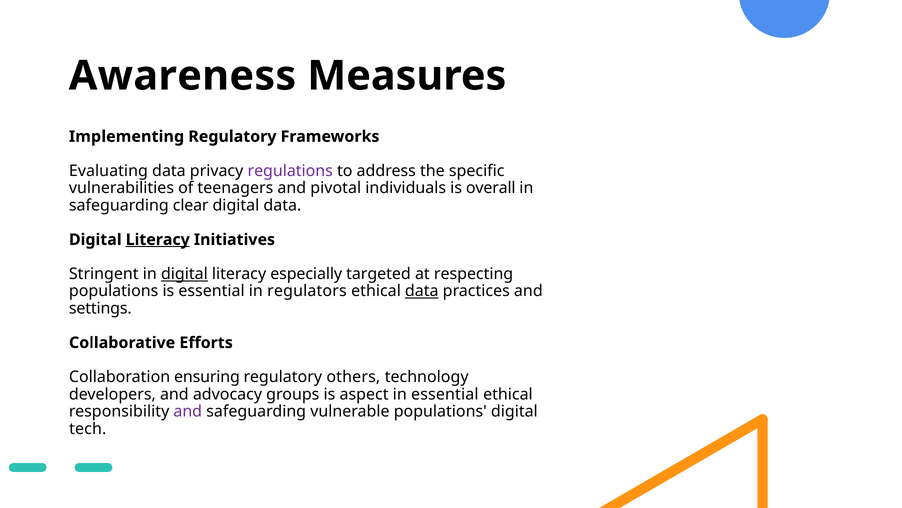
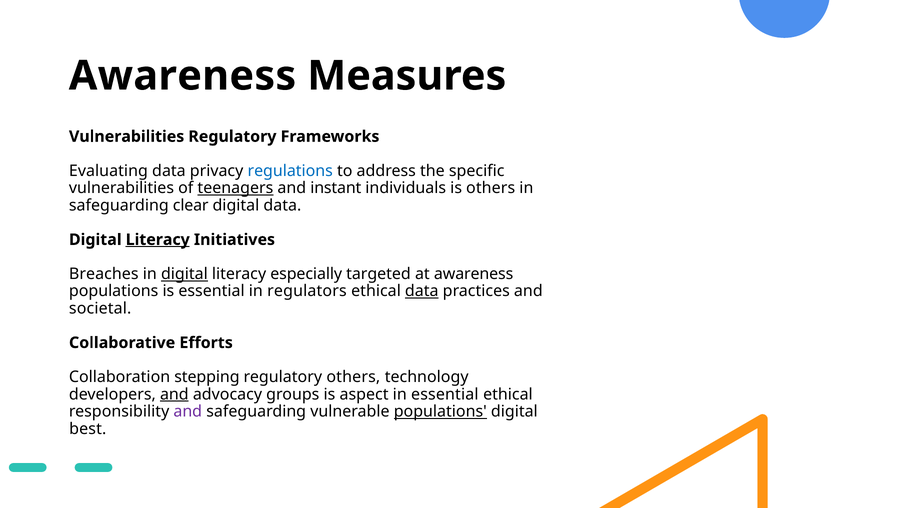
Implementing at (127, 136): Implementing -> Vulnerabilities
regulations colour: purple -> blue
teenagers underline: none -> present
pivotal: pivotal -> instant
is overall: overall -> others
Stringent: Stringent -> Breaches
at respecting: respecting -> awareness
settings: settings -> societal
ensuring: ensuring -> stepping
and at (174, 394) underline: none -> present
populations at (440, 411) underline: none -> present
tech: tech -> best
